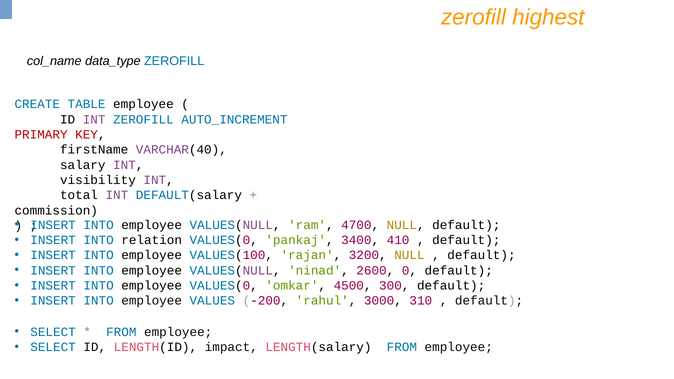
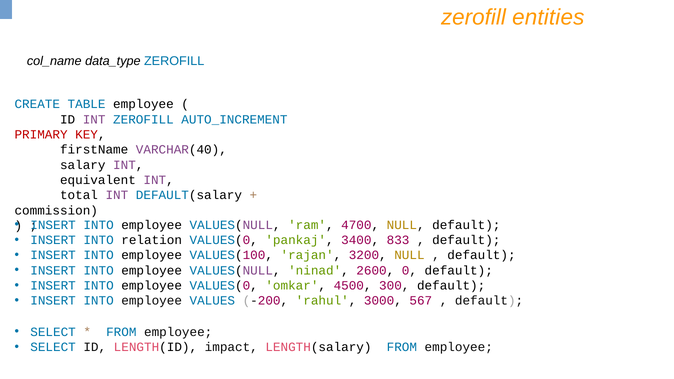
highest: highest -> entities
visibility: visibility -> equivalent
410: 410 -> 833
310: 310 -> 567
